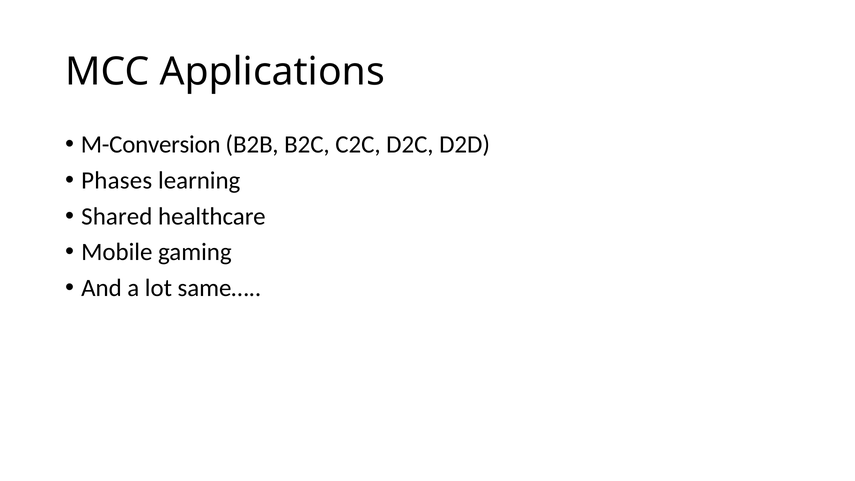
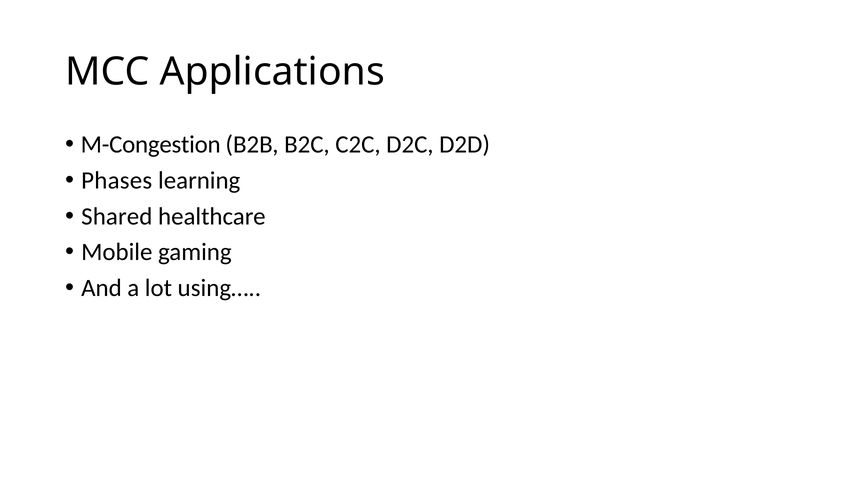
M-Conversion: M-Conversion -> M-Congestion
same…: same… -> using…
